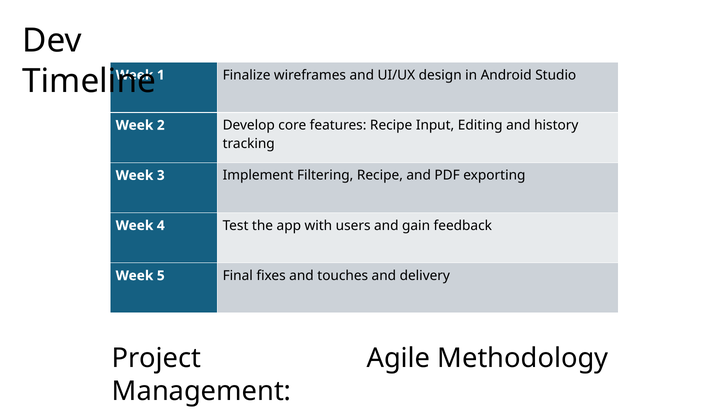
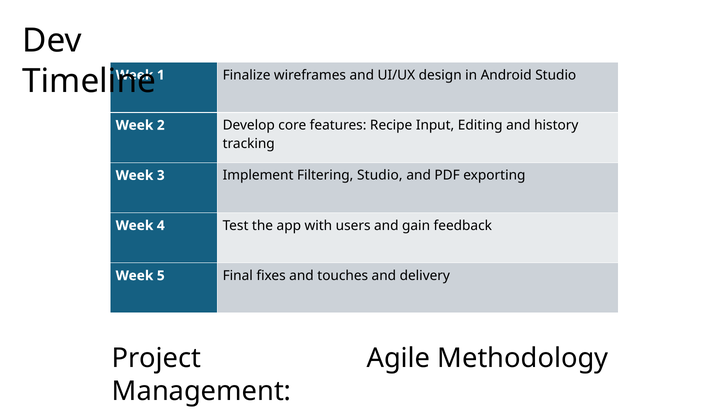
Filtering Recipe: Recipe -> Studio
